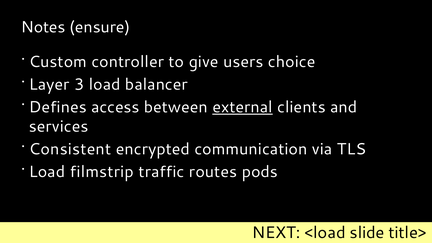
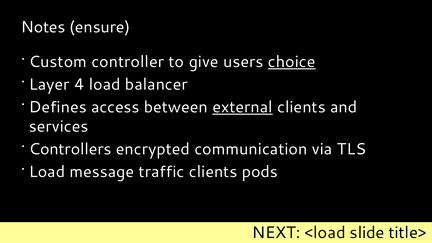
choice underline: none -> present
3: 3 -> 4
Consistent: Consistent -> Controllers
filmstrip: filmstrip -> message
traffic routes: routes -> clients
